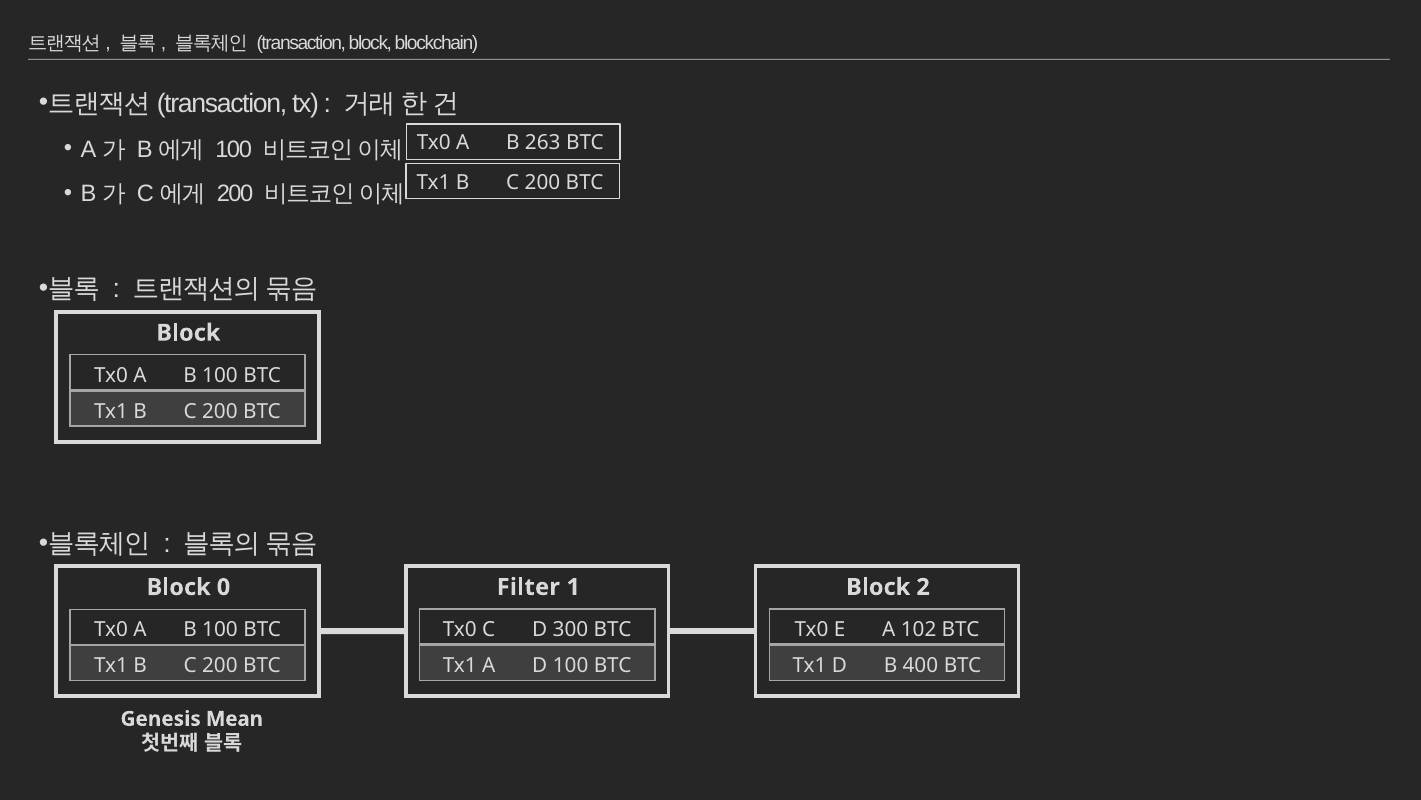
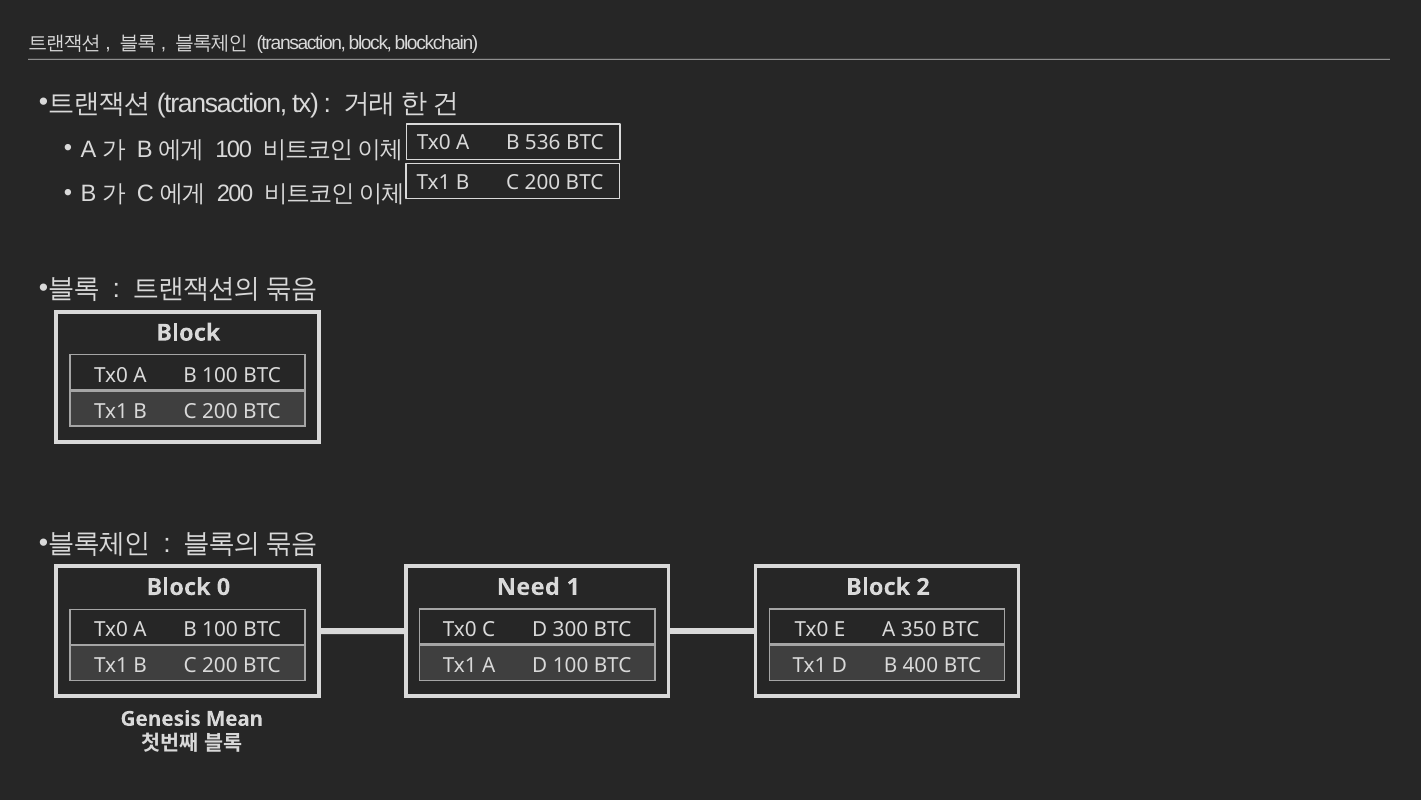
263: 263 -> 536
Filter: Filter -> Need
102: 102 -> 350
